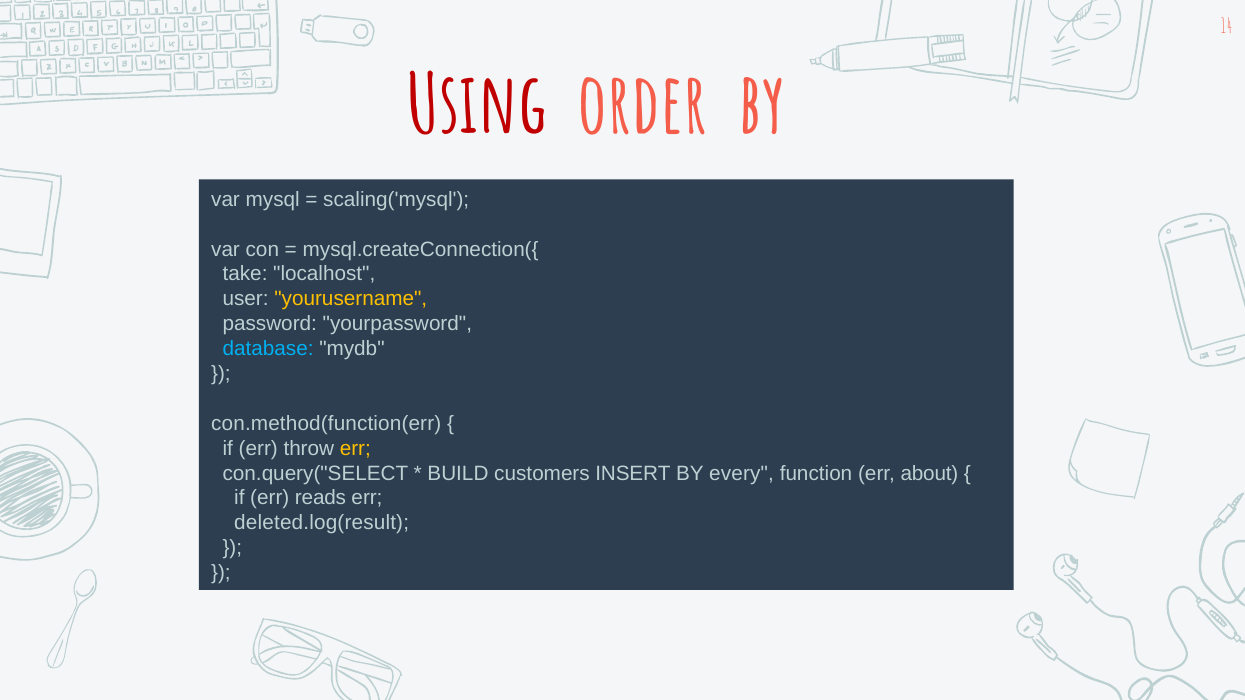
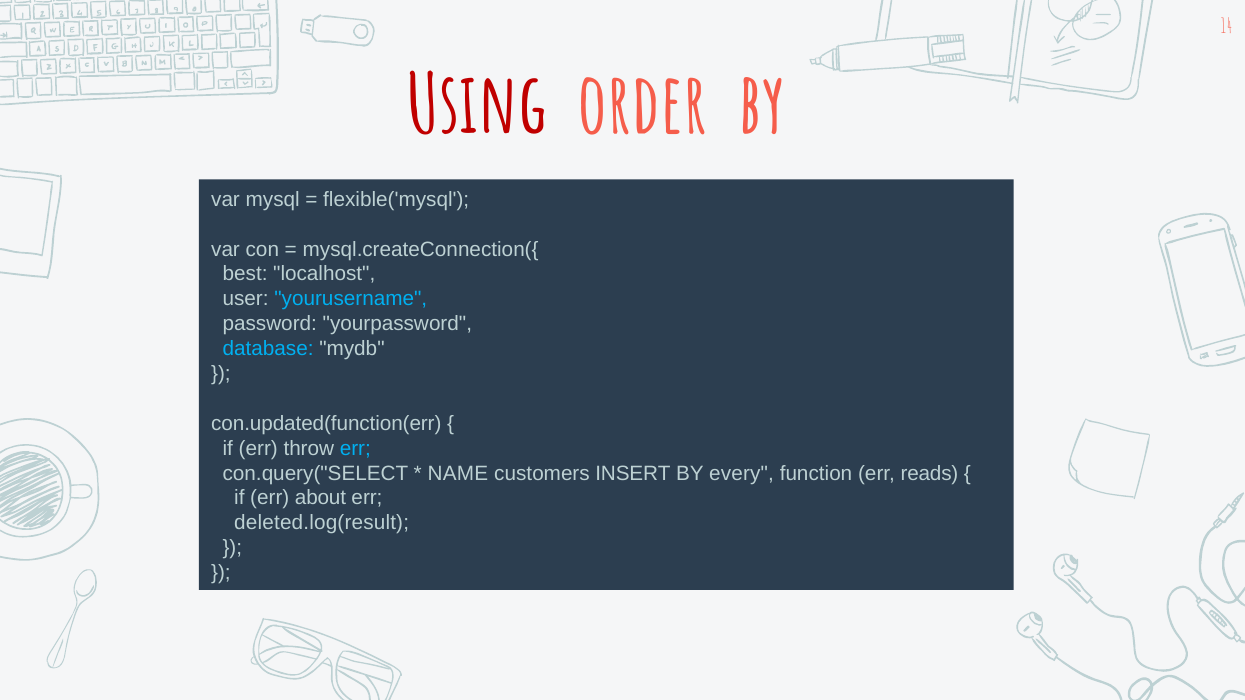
scaling('mysql: scaling('mysql -> flexible('mysql
take: take -> best
yourusername colour: yellow -> light blue
con.method(function(err: con.method(function(err -> con.updated(function(err
err at (355, 449) colour: yellow -> light blue
BUILD: BUILD -> NAME
about: about -> reads
reads: reads -> about
